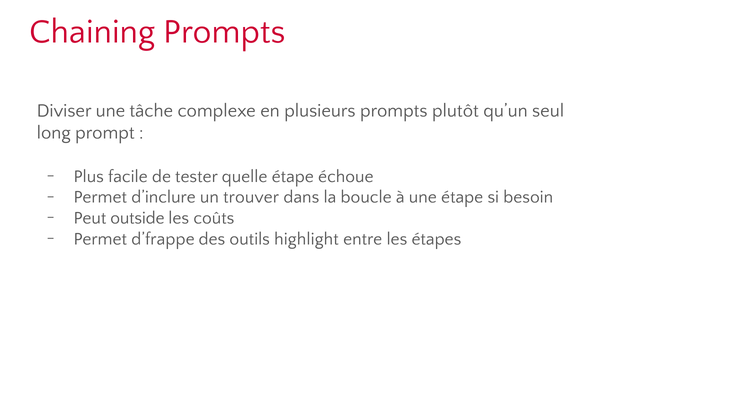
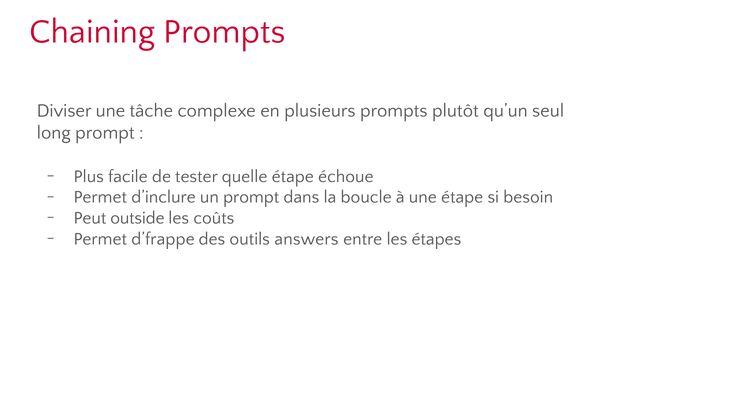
un trouver: trouver -> prompt
highlight: highlight -> answers
